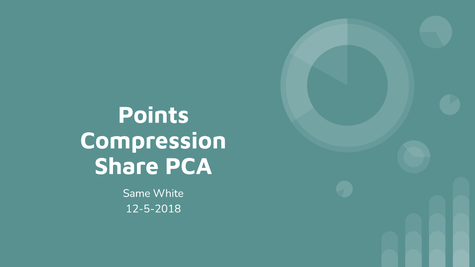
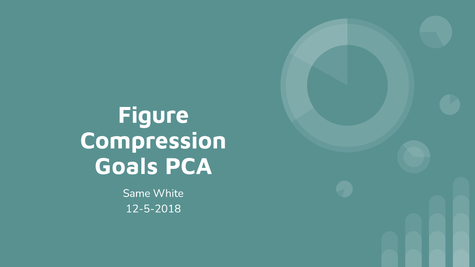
Points: Points -> Figure
Share: Share -> Goals
